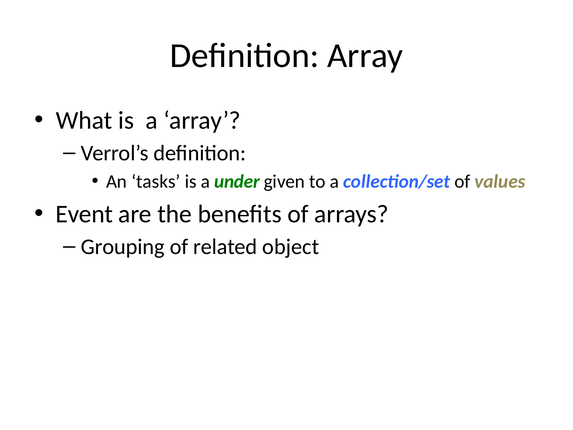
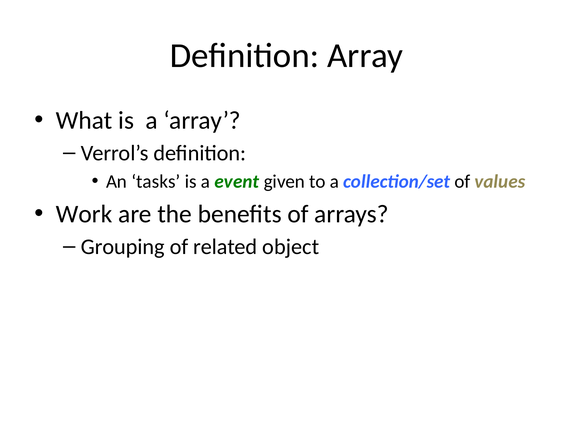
under: under -> event
Event: Event -> Work
